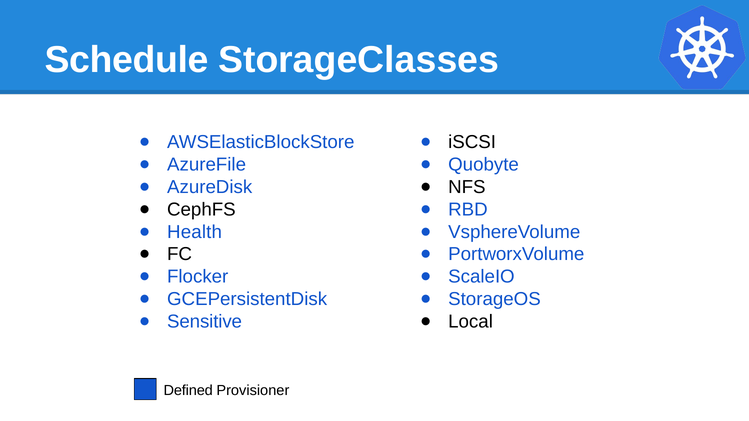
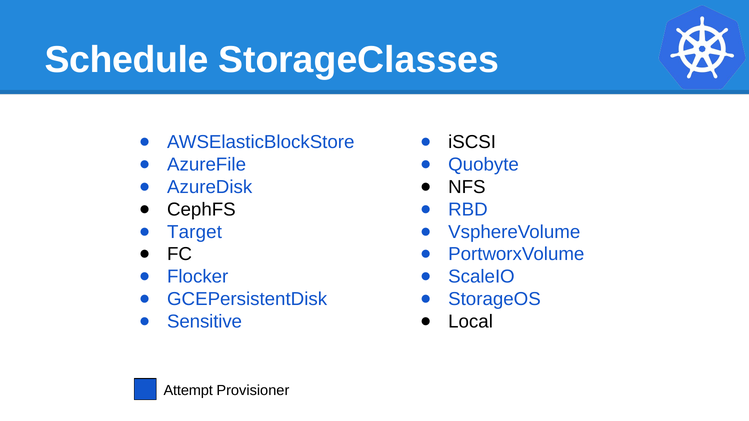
Health: Health -> Target
Defined: Defined -> Attempt
